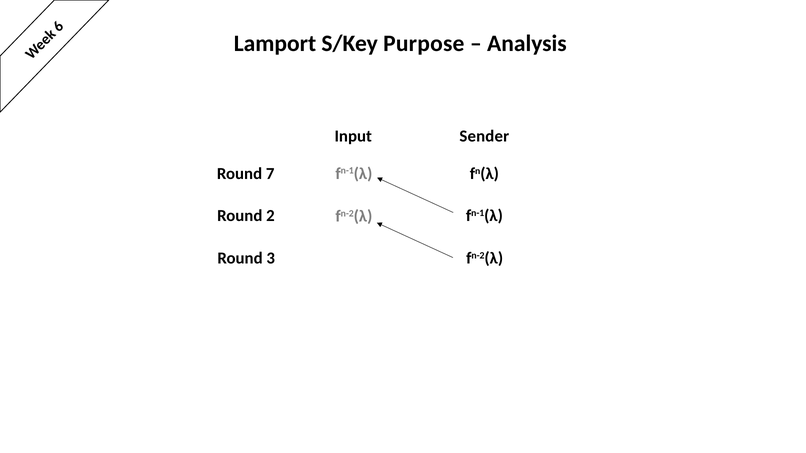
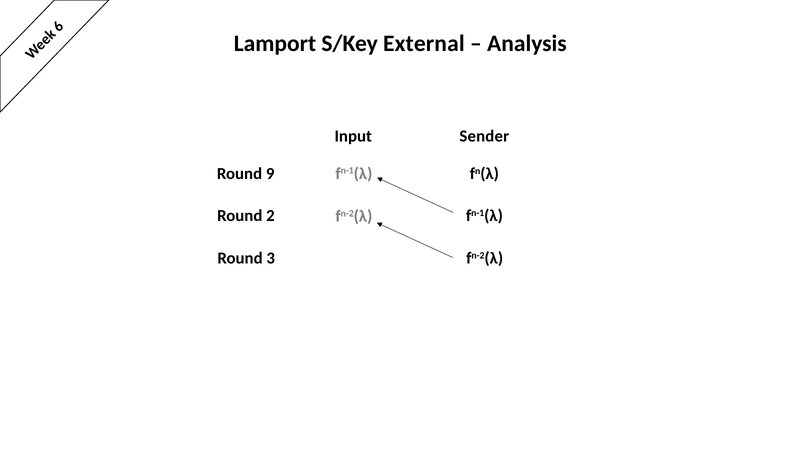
Purpose: Purpose -> External
7: 7 -> 9
